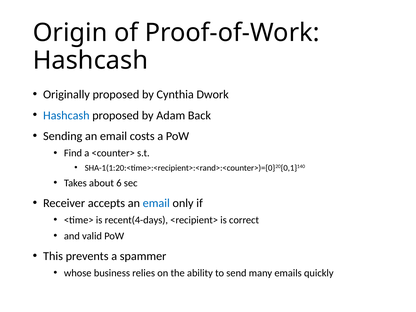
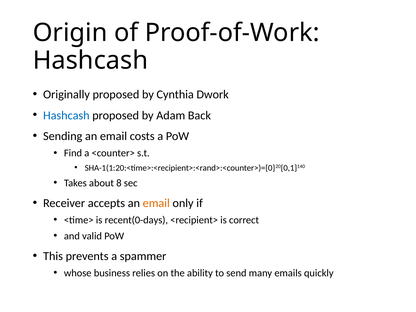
6: 6 -> 8
email at (156, 203) colour: blue -> orange
recent(4-days: recent(4-days -> recent(0-days
